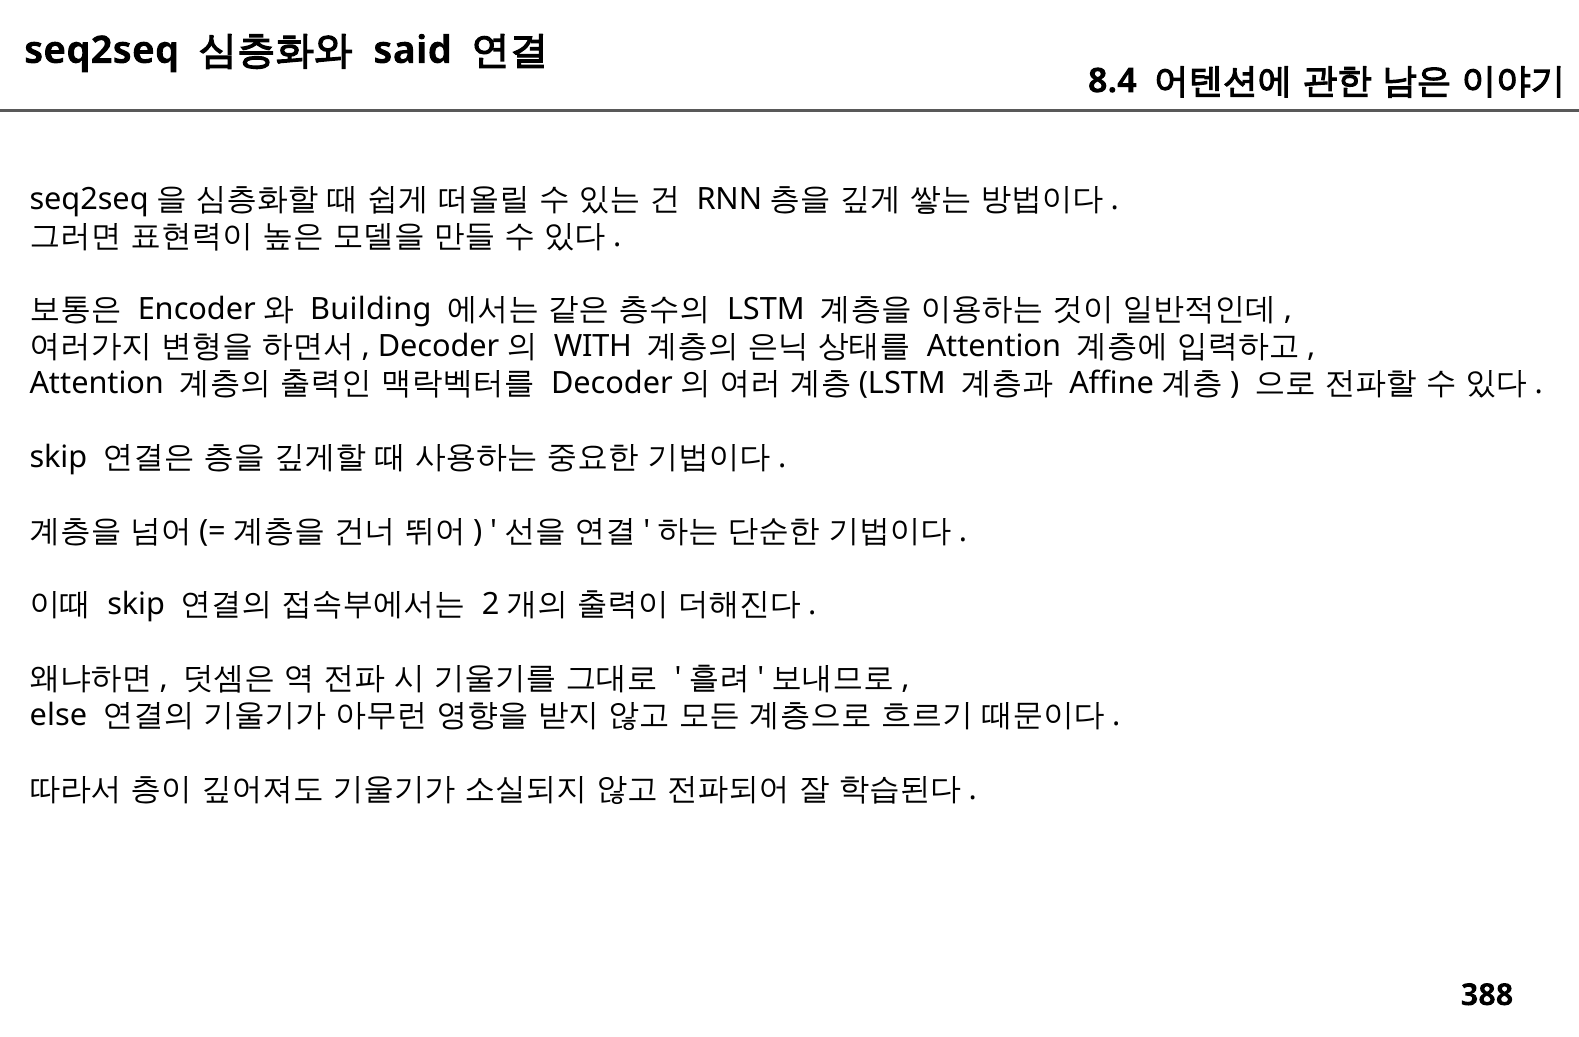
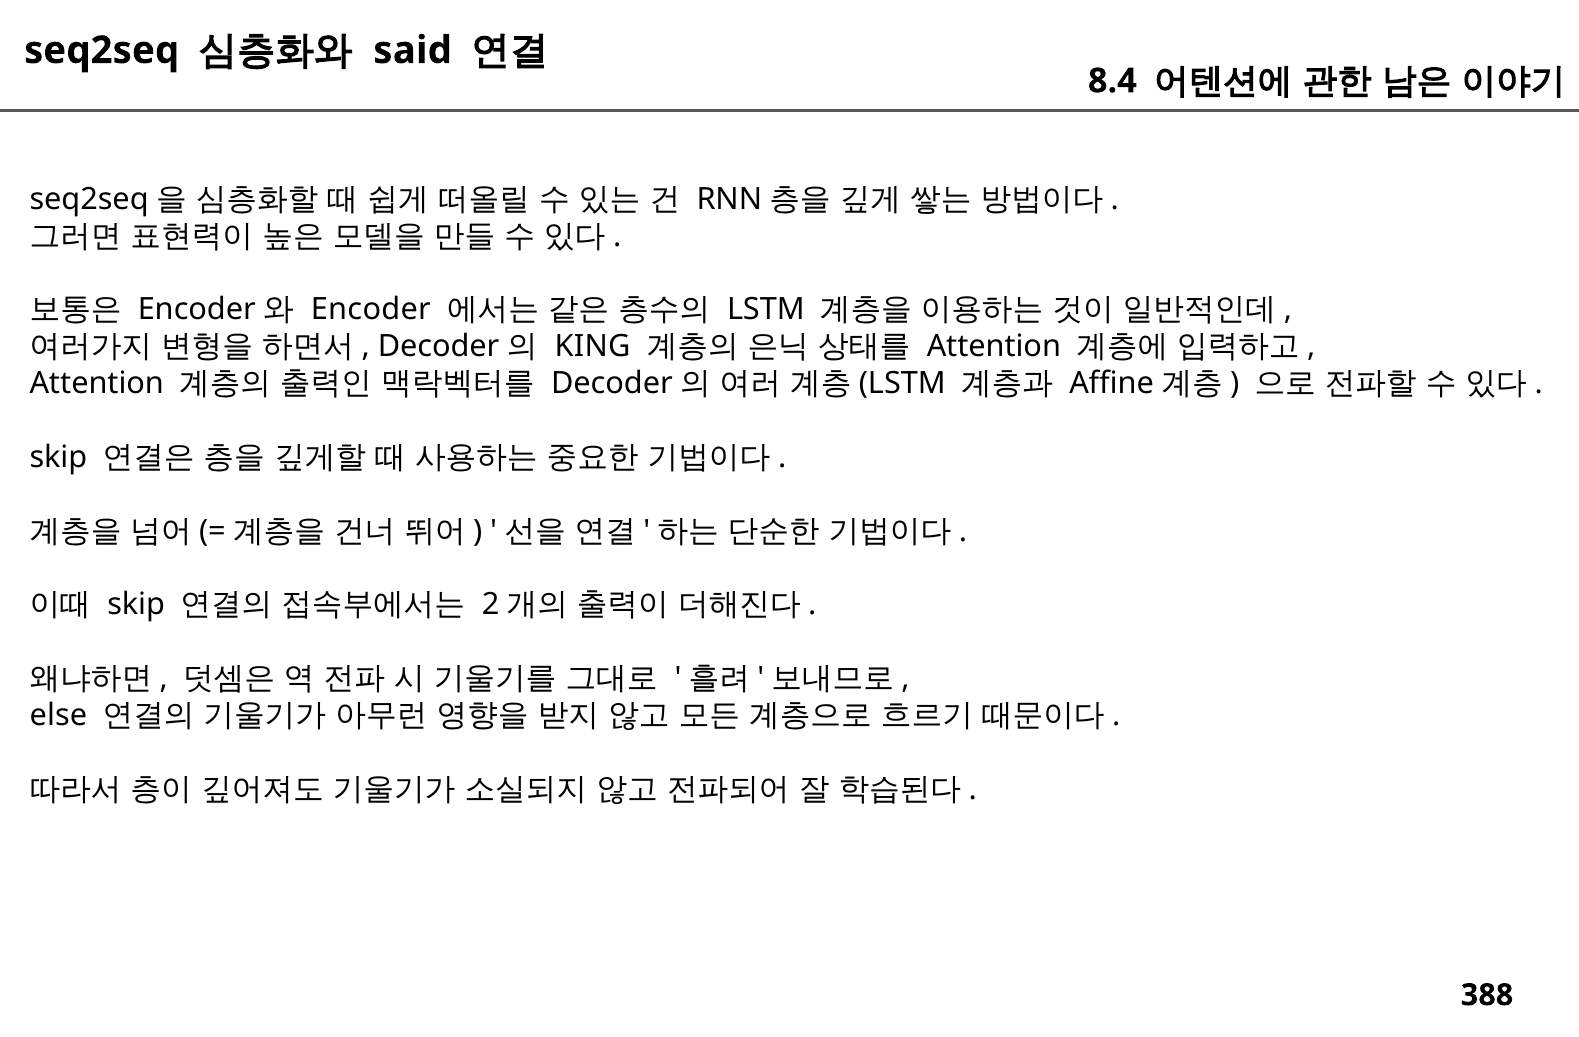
Building: Building -> Encoder
WITH: WITH -> KING
